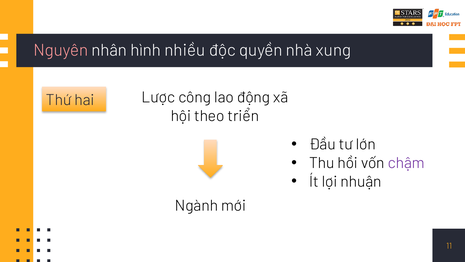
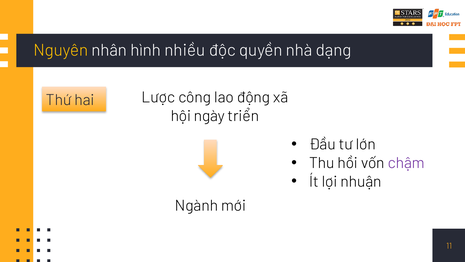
Nguyên colour: pink -> yellow
xung: xung -> dạng
theo: theo -> ngày
